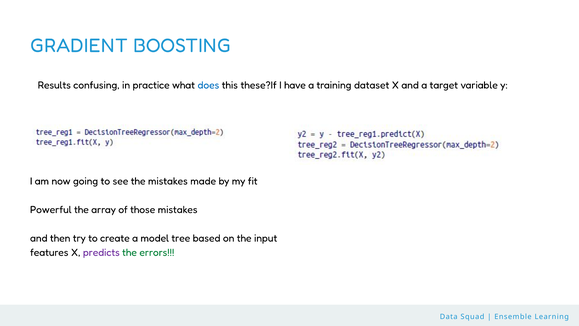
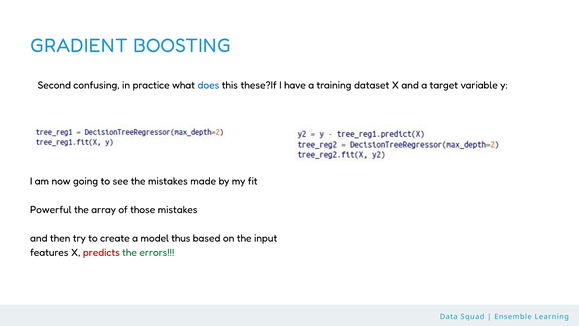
Results: Results -> Second
tree: tree -> thus
predicts colour: purple -> red
